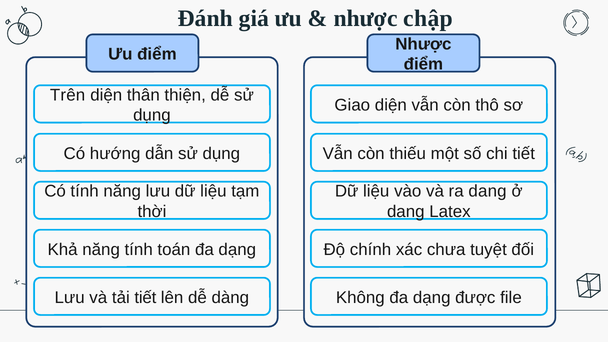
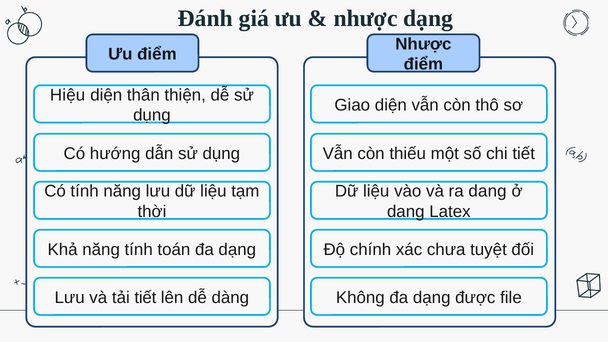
nhược chập: chập -> dạng
Trên: Trên -> Hiệu
